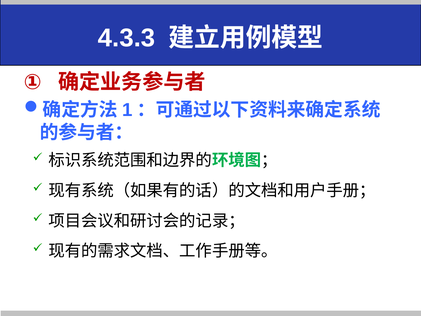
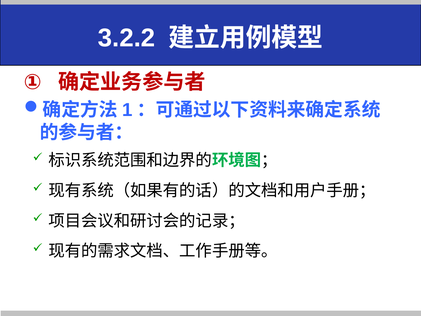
4.3.3: 4.3.3 -> 3.2.2
